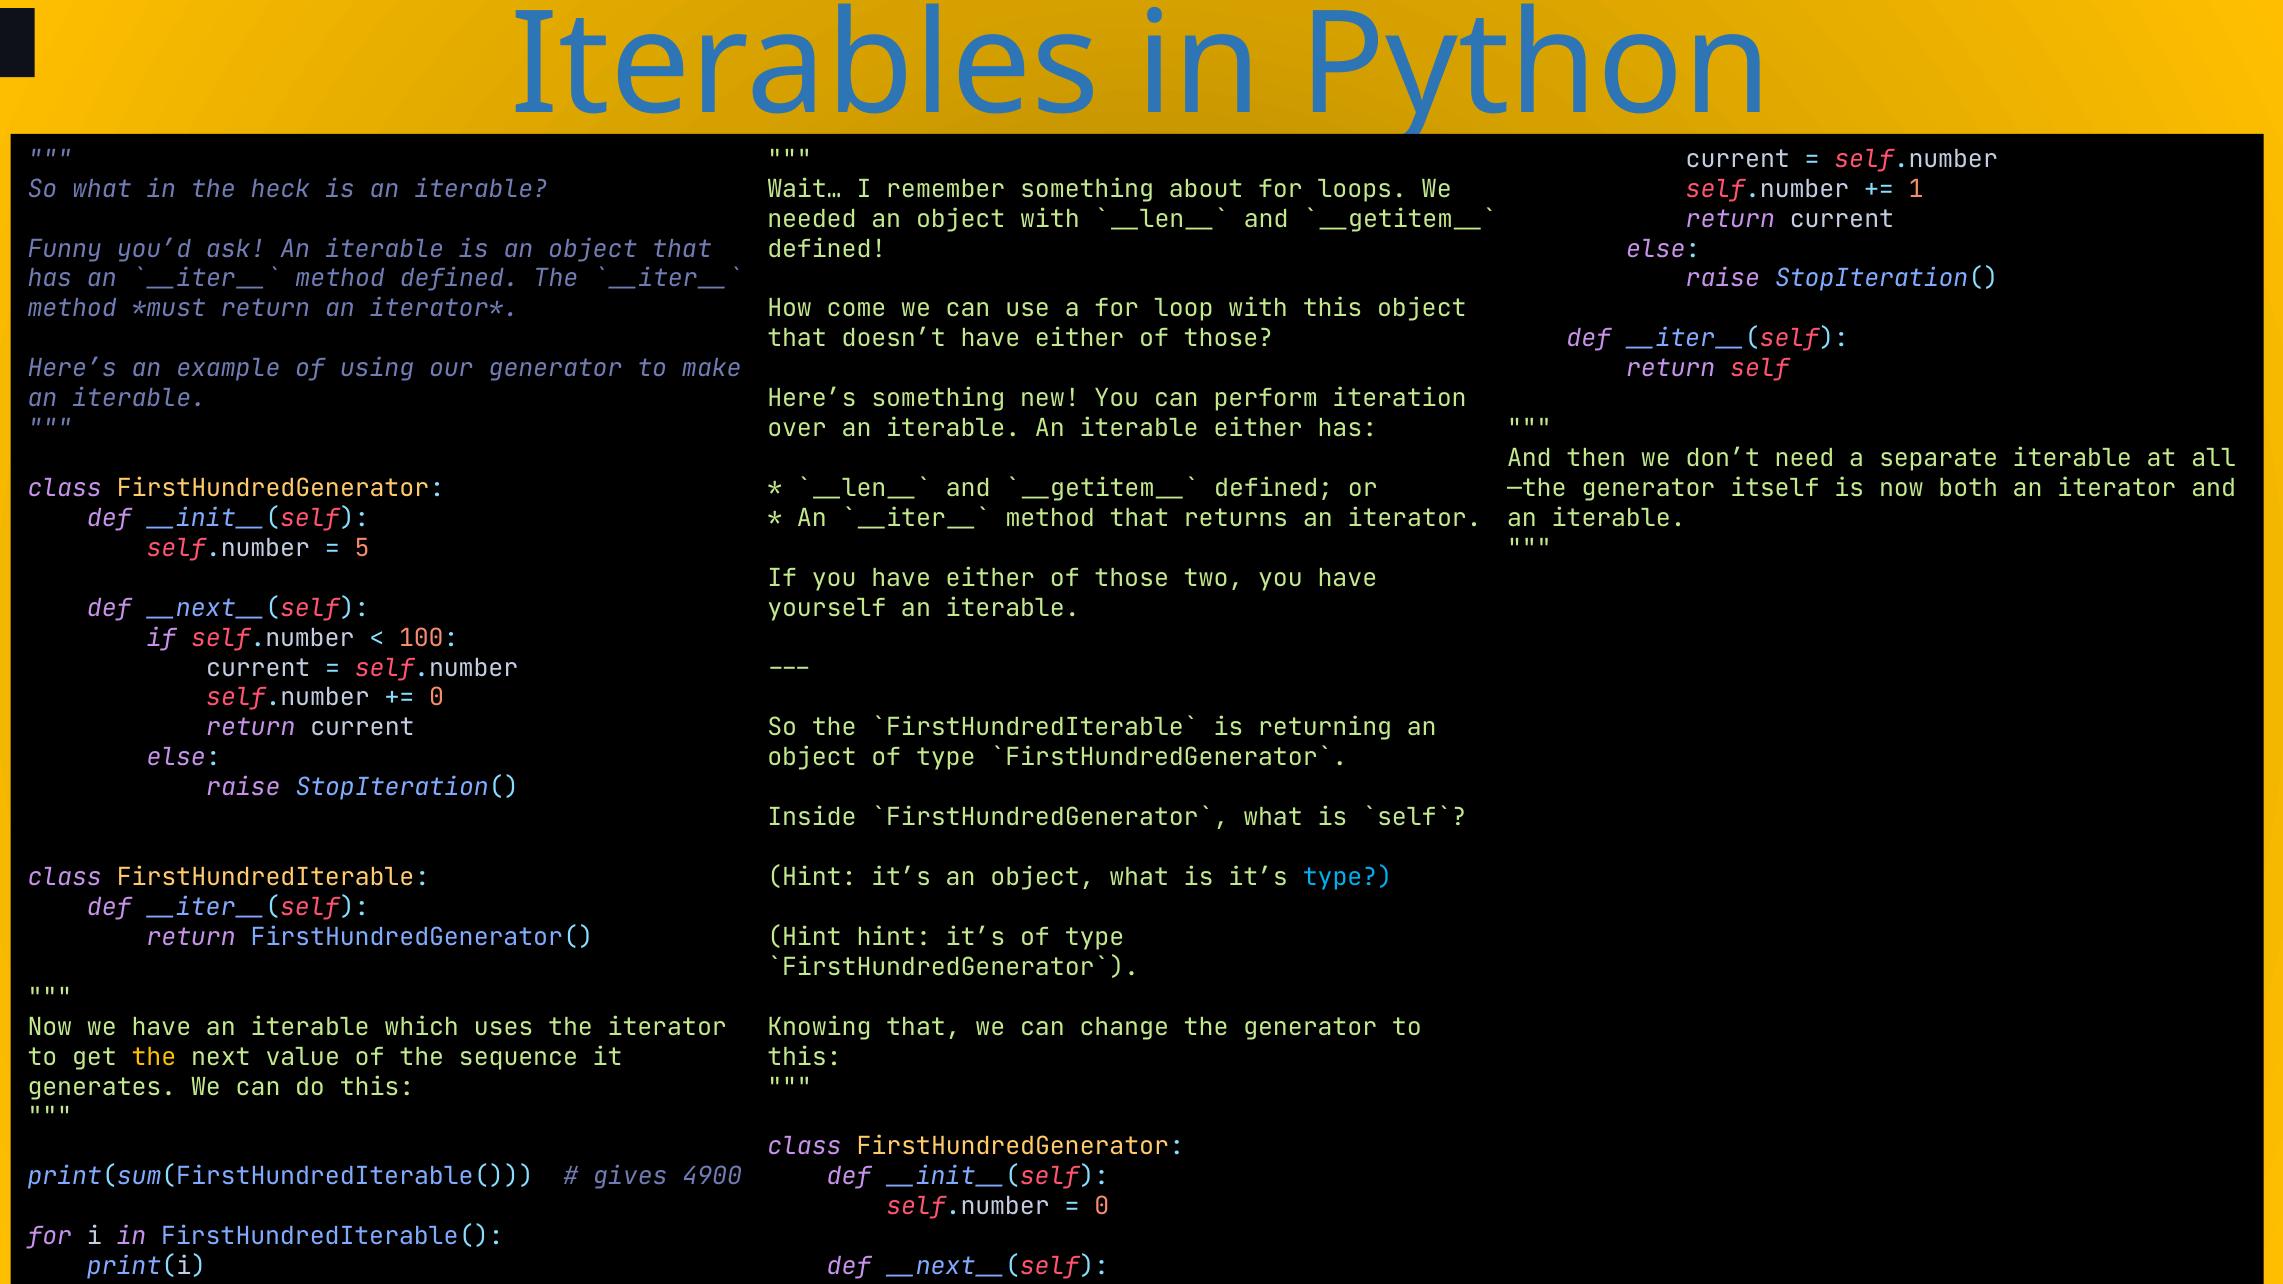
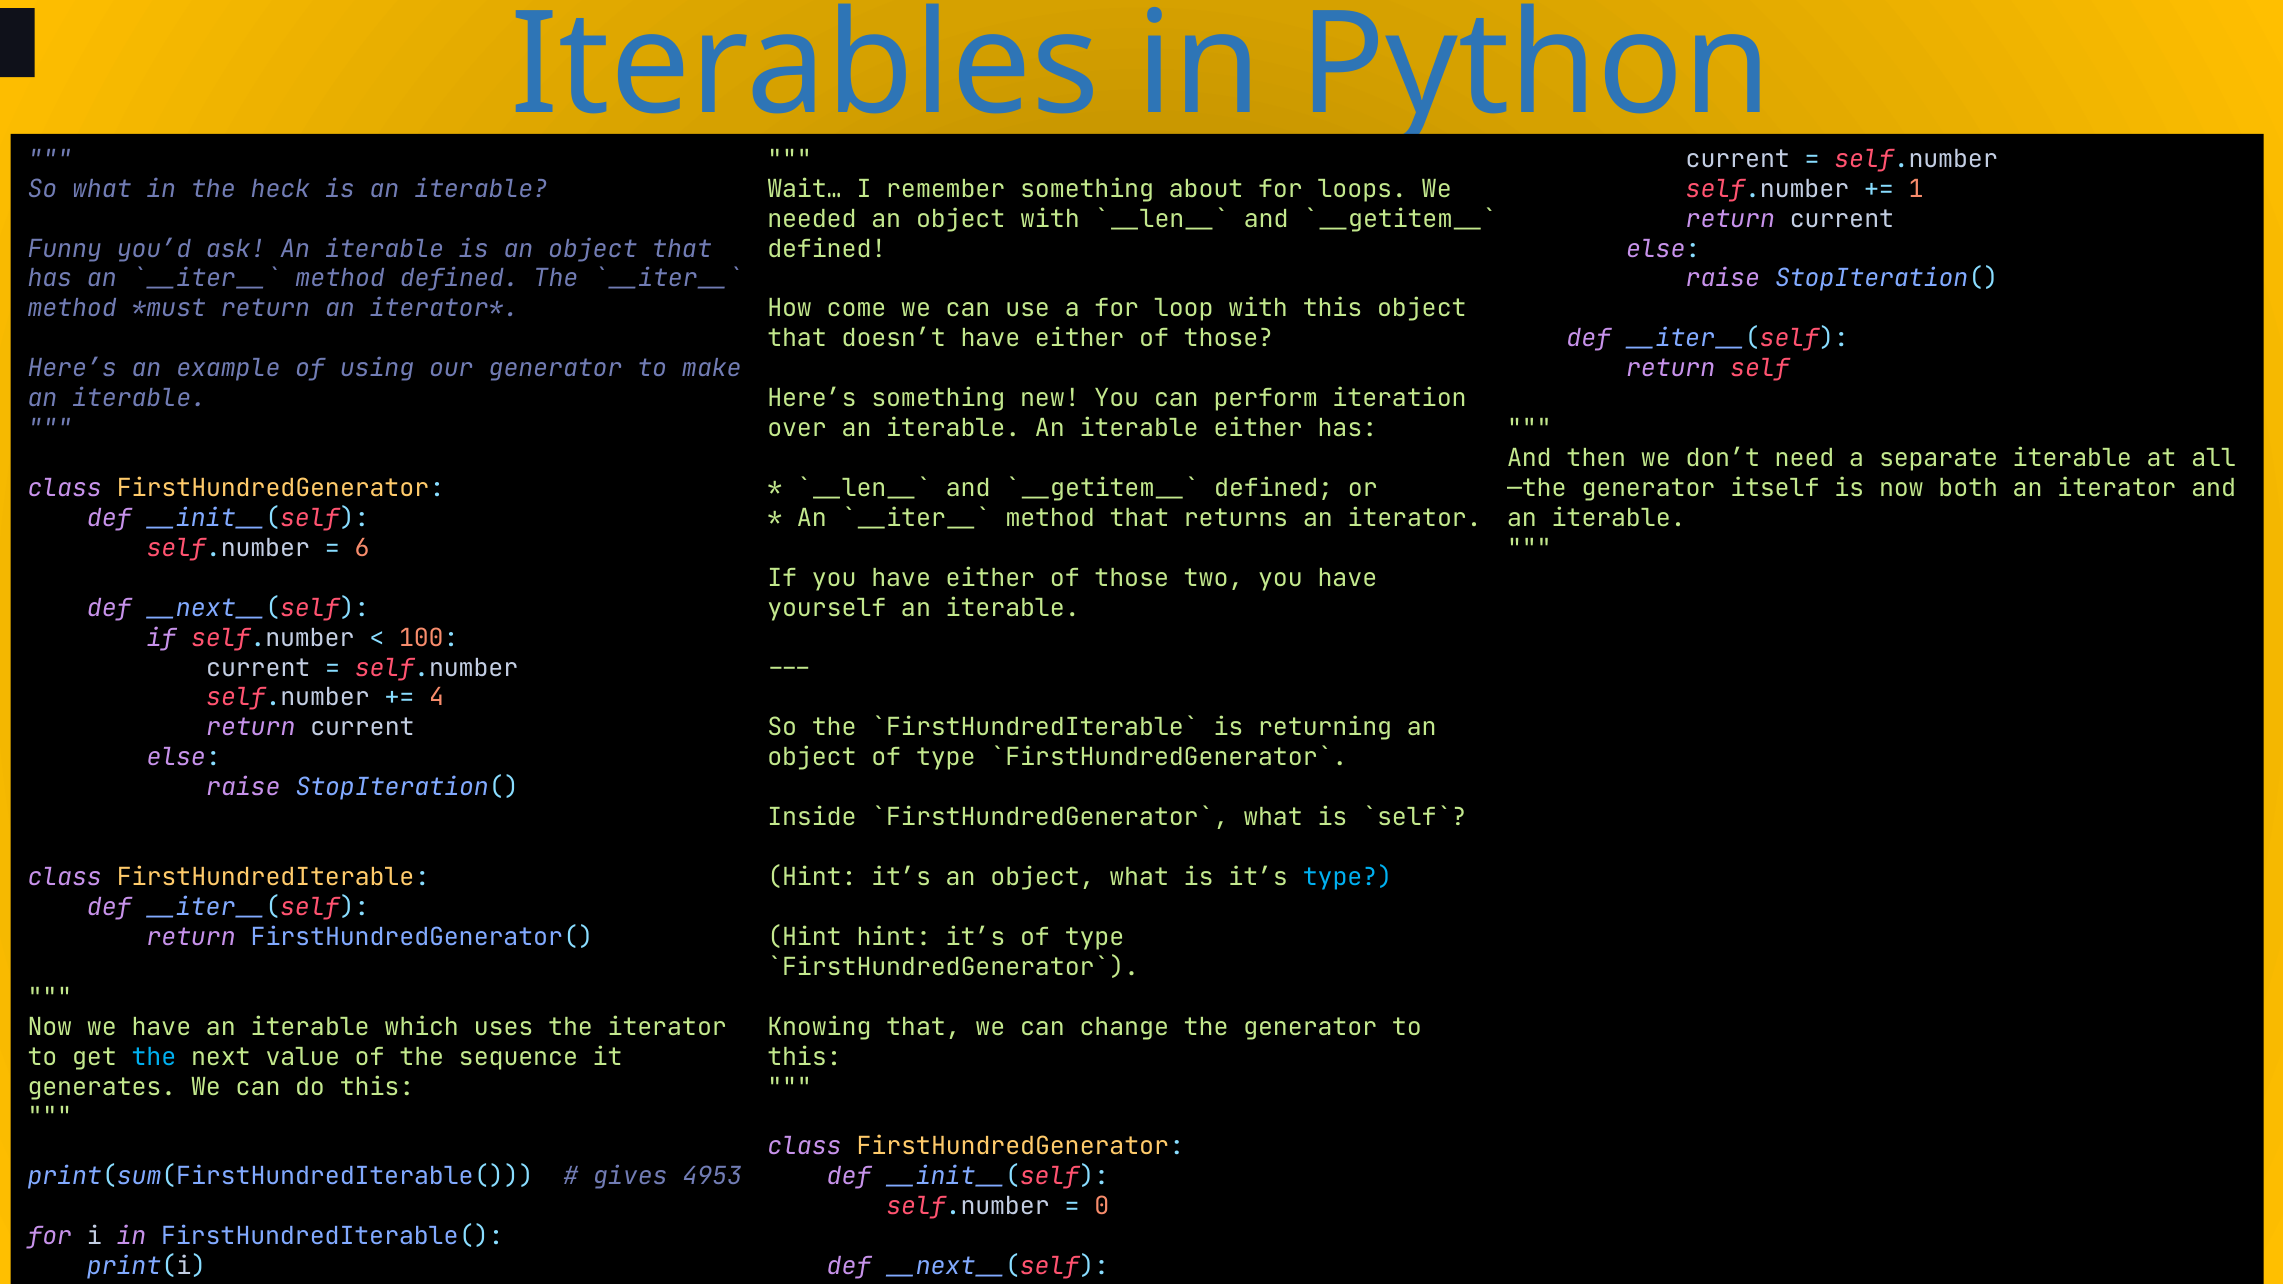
5: 5 -> 6
0 at (437, 698): 0 -> 4
the at (154, 1057) colour: yellow -> light blue
4900: 4900 -> 4953
